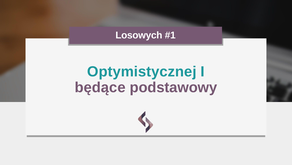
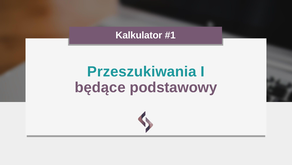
Losowych: Losowych -> Kalkulator
Optymistycznej: Optymistycznej -> Przeszukiwania
